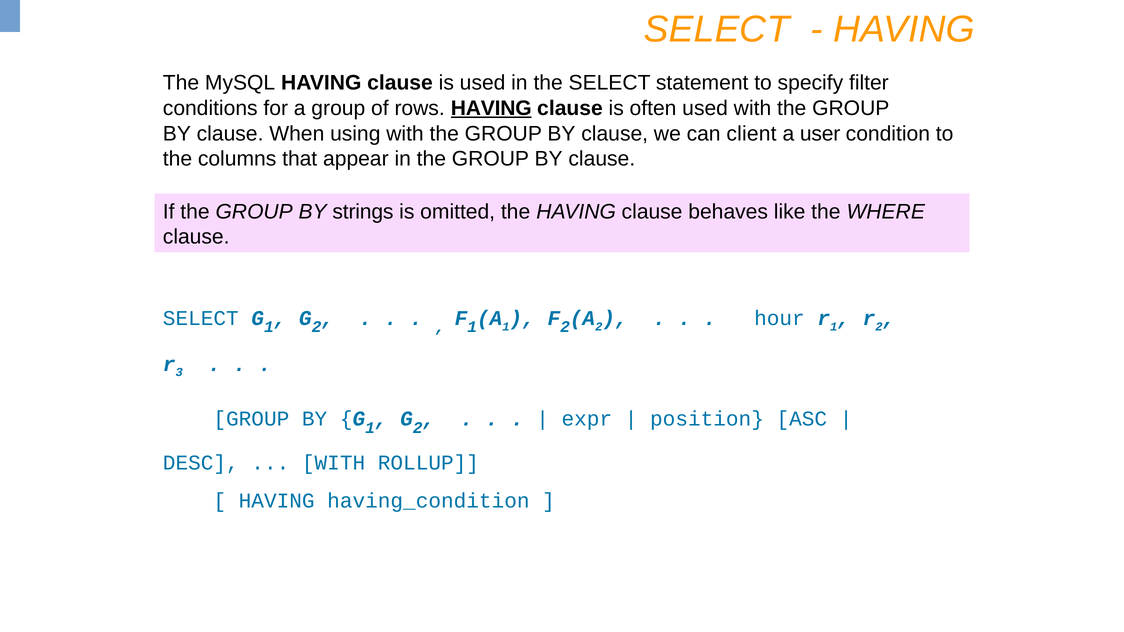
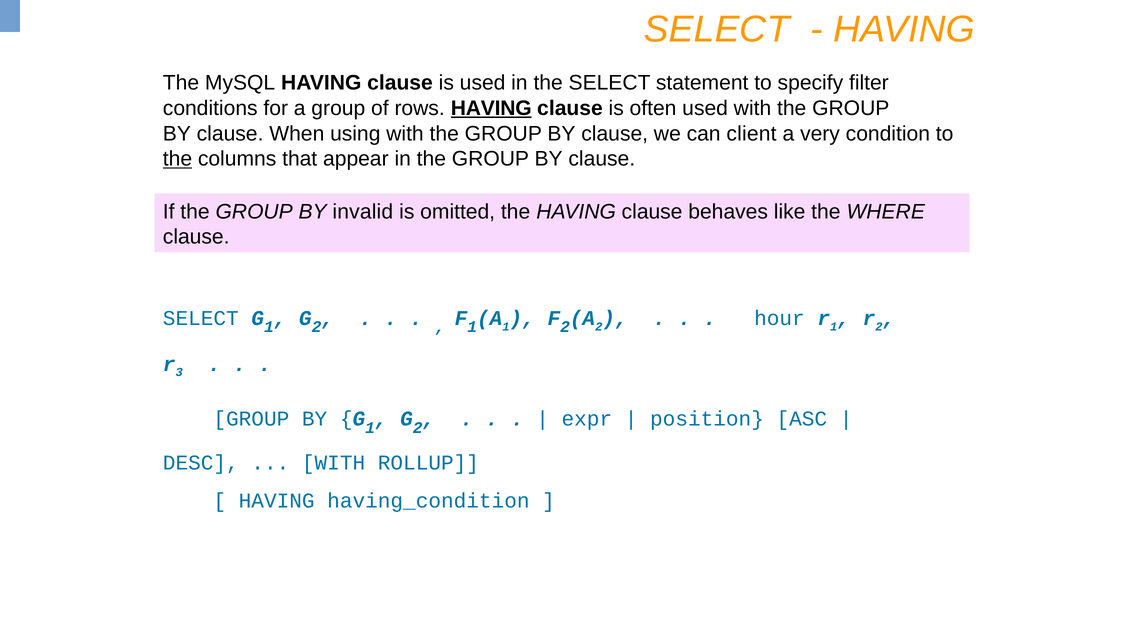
user: user -> very
the at (177, 159) underline: none -> present
strings: strings -> invalid
